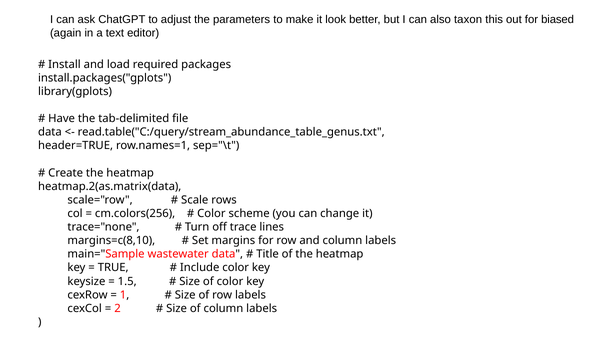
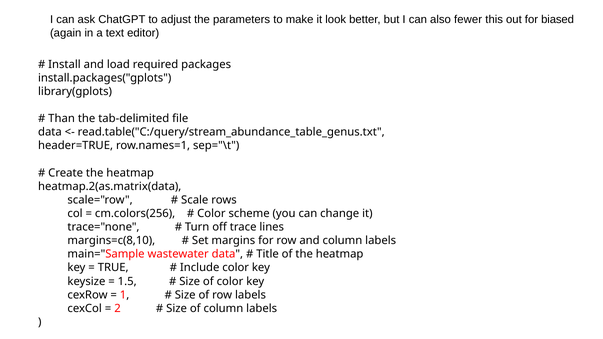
taxon: taxon -> fewer
Have: Have -> Than
